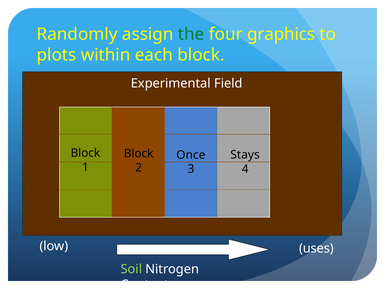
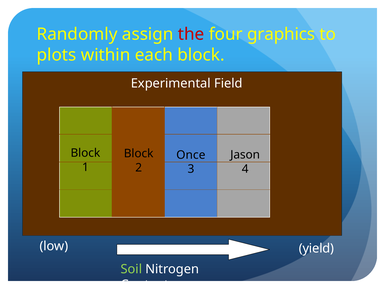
the colour: green -> red
Stays: Stays -> Jason
uses: uses -> yield
